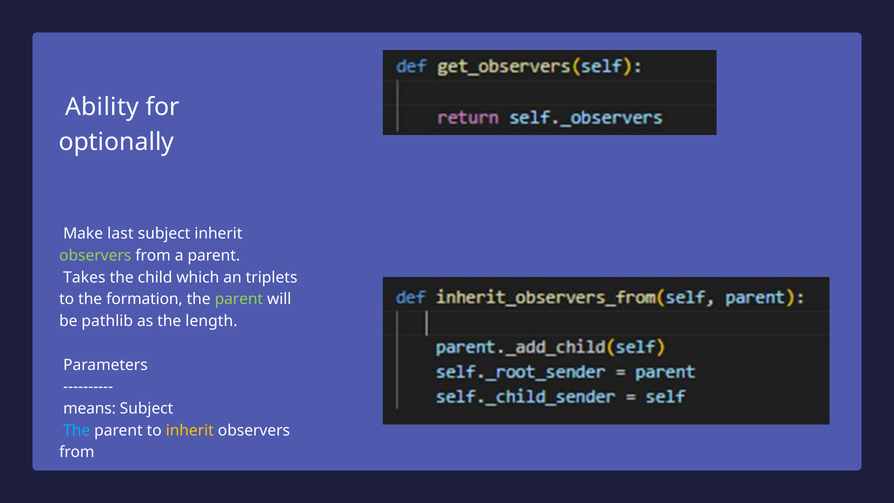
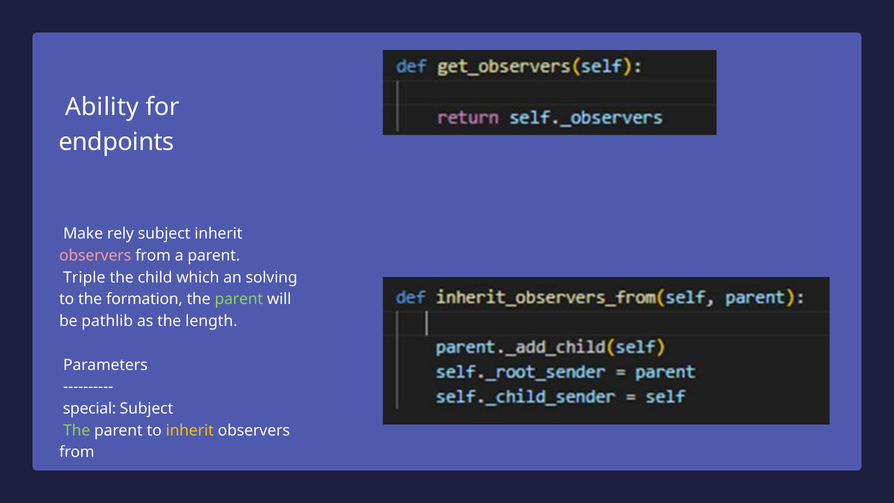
optionally: optionally -> endpoints
last: last -> rely
observers at (95, 256) colour: light green -> pink
Takes: Takes -> Triple
triplets: triplets -> solving
means: means -> special
The at (77, 430) colour: light blue -> light green
